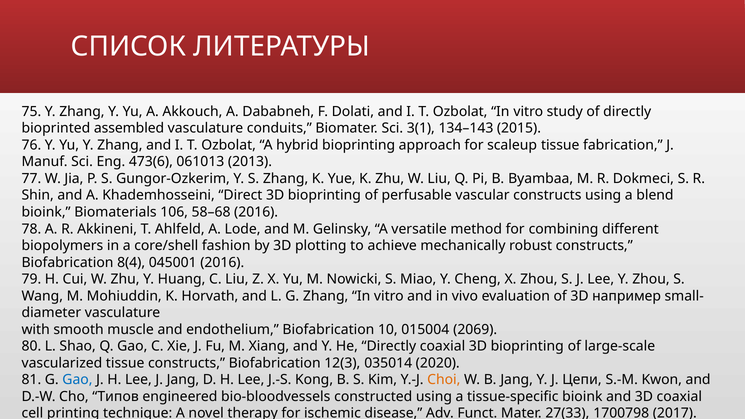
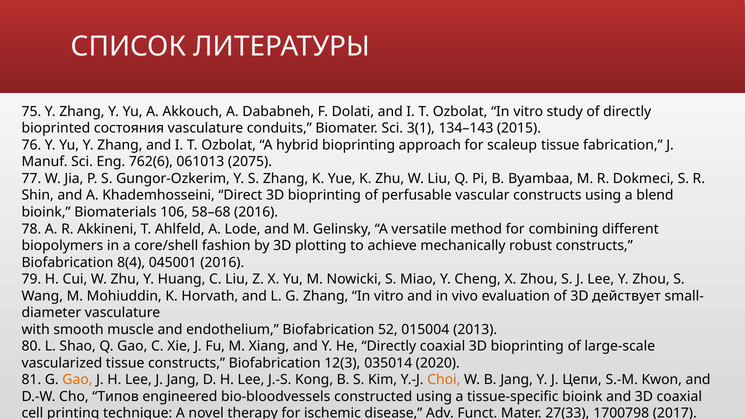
assembled: assembled -> состояния
473(6: 473(6 -> 762(6
2013: 2013 -> 2075
например: например -> действует
10: 10 -> 52
2069: 2069 -> 2013
Gao at (77, 380) colour: blue -> orange
